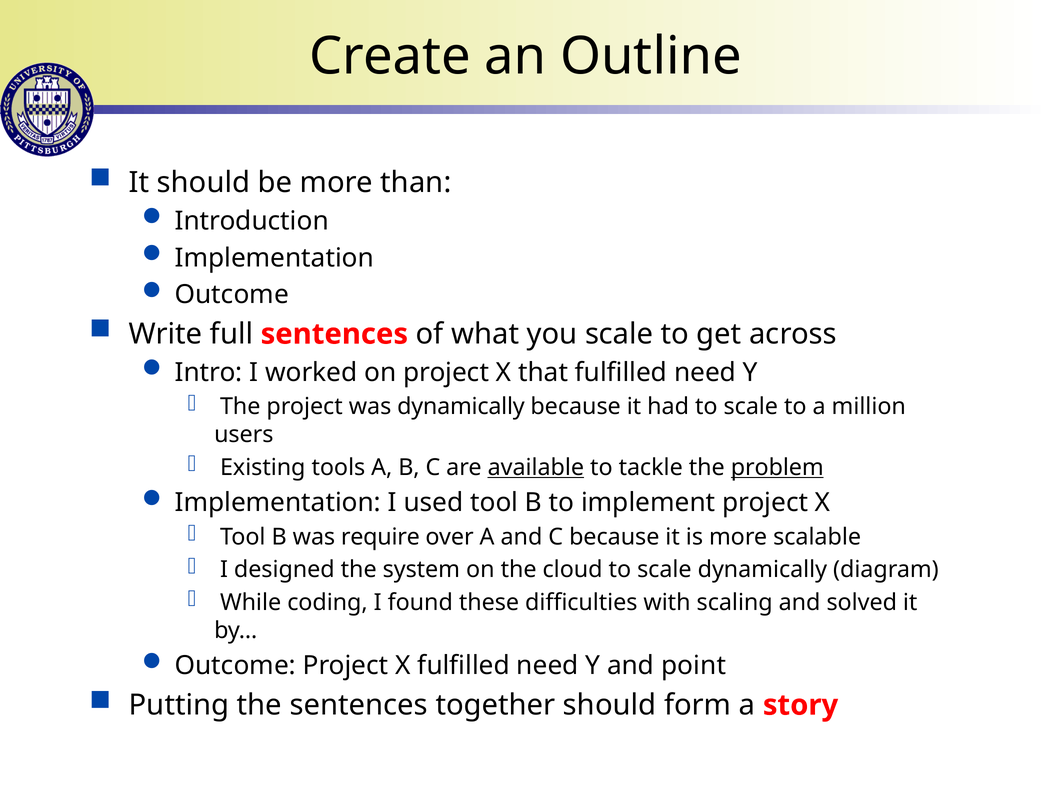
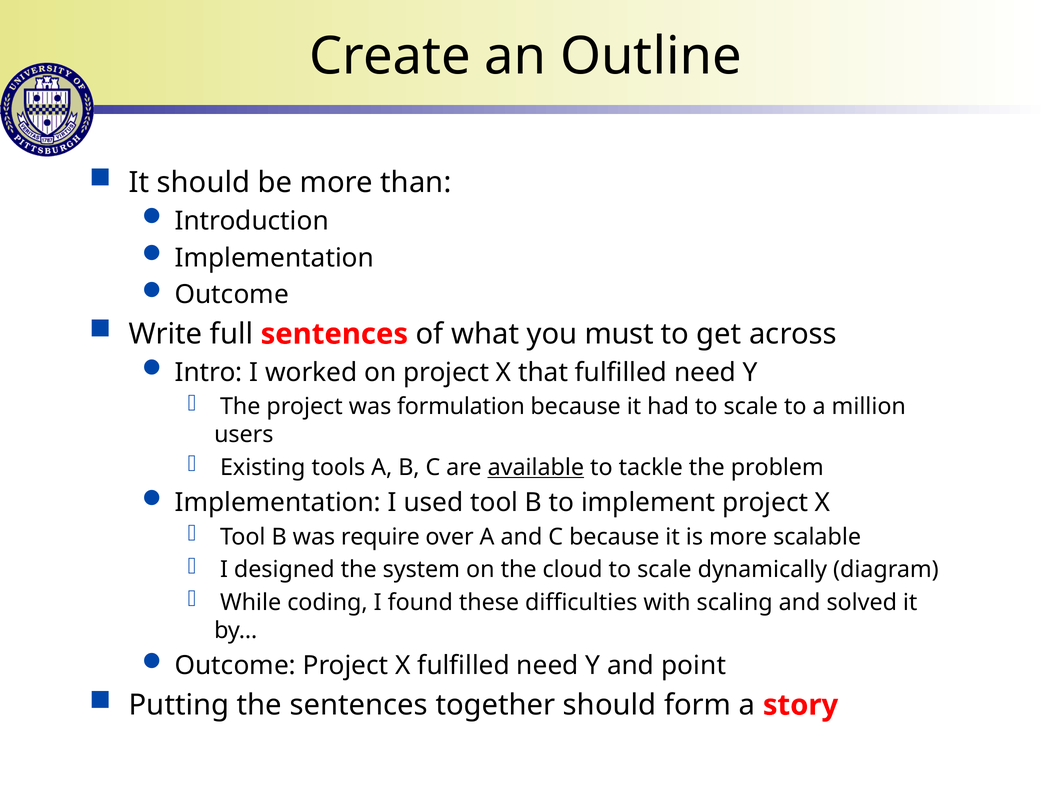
you scale: scale -> must
was dynamically: dynamically -> formulation
problem underline: present -> none
